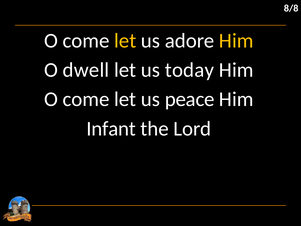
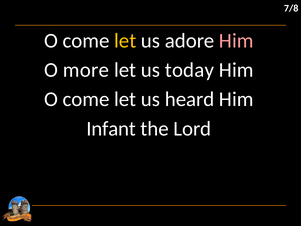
8/8: 8/8 -> 7/8
Him at (236, 41) colour: yellow -> pink
dwell: dwell -> more
peace: peace -> heard
